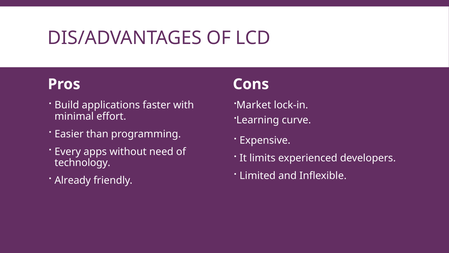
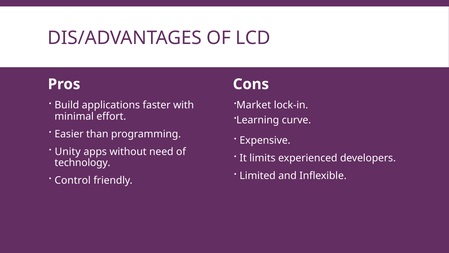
Every: Every -> Unity
Already: Already -> Control
